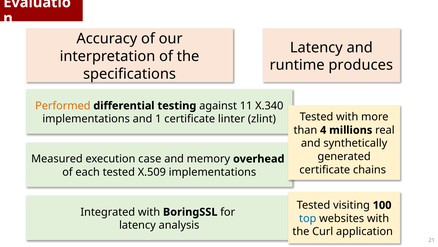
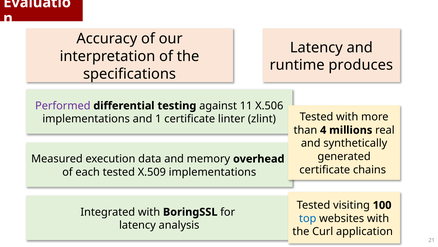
Performed colour: orange -> purple
X.340: X.340 -> X.506
case: case -> data
